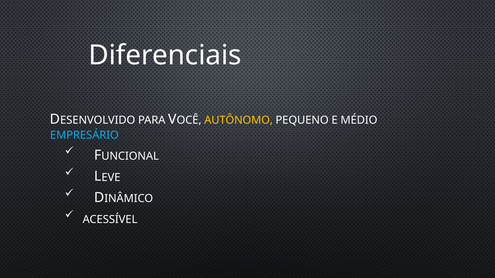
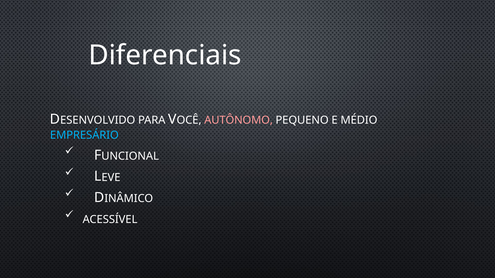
AUTÔNOMO colour: yellow -> pink
